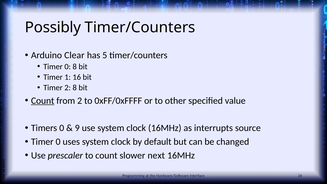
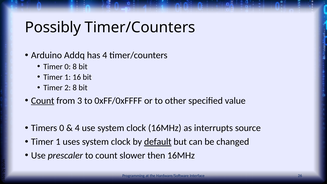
Clear: Clear -> Addq
has 5: 5 -> 4
from 2: 2 -> 3
9 at (77, 128): 9 -> 4
0 at (58, 142): 0 -> 1
default underline: none -> present
next: next -> then
